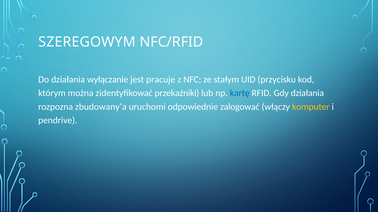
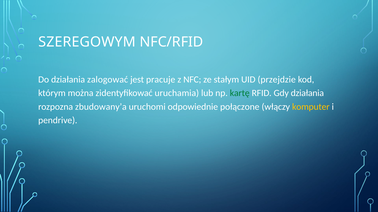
wyłączanie: wyłączanie -> zalogować
przycisku: przycisku -> przejdzie
przekaźniki: przekaźniki -> uruchamia
kartę colour: blue -> green
zalogować: zalogować -> połączone
